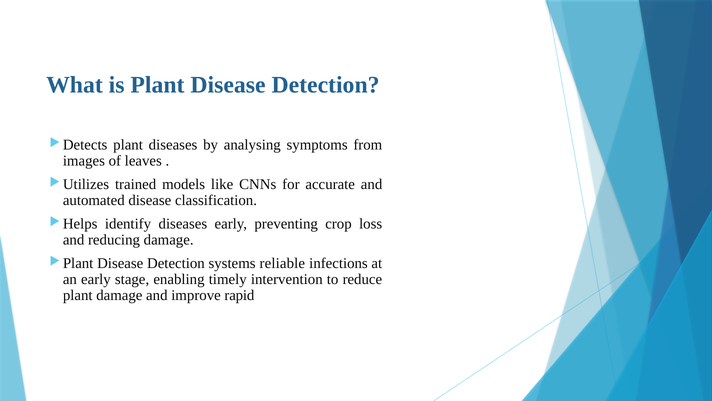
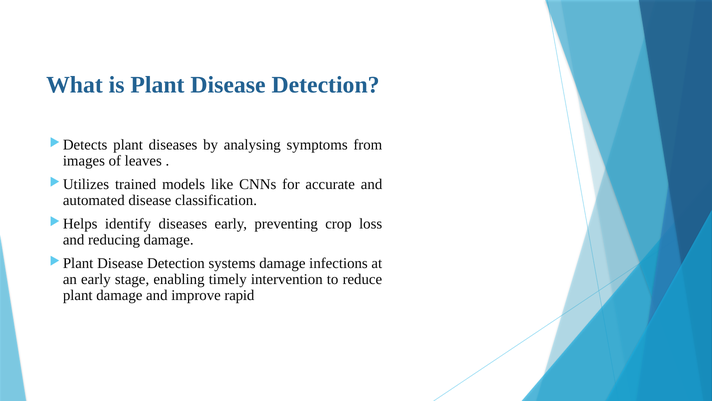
systems reliable: reliable -> damage
